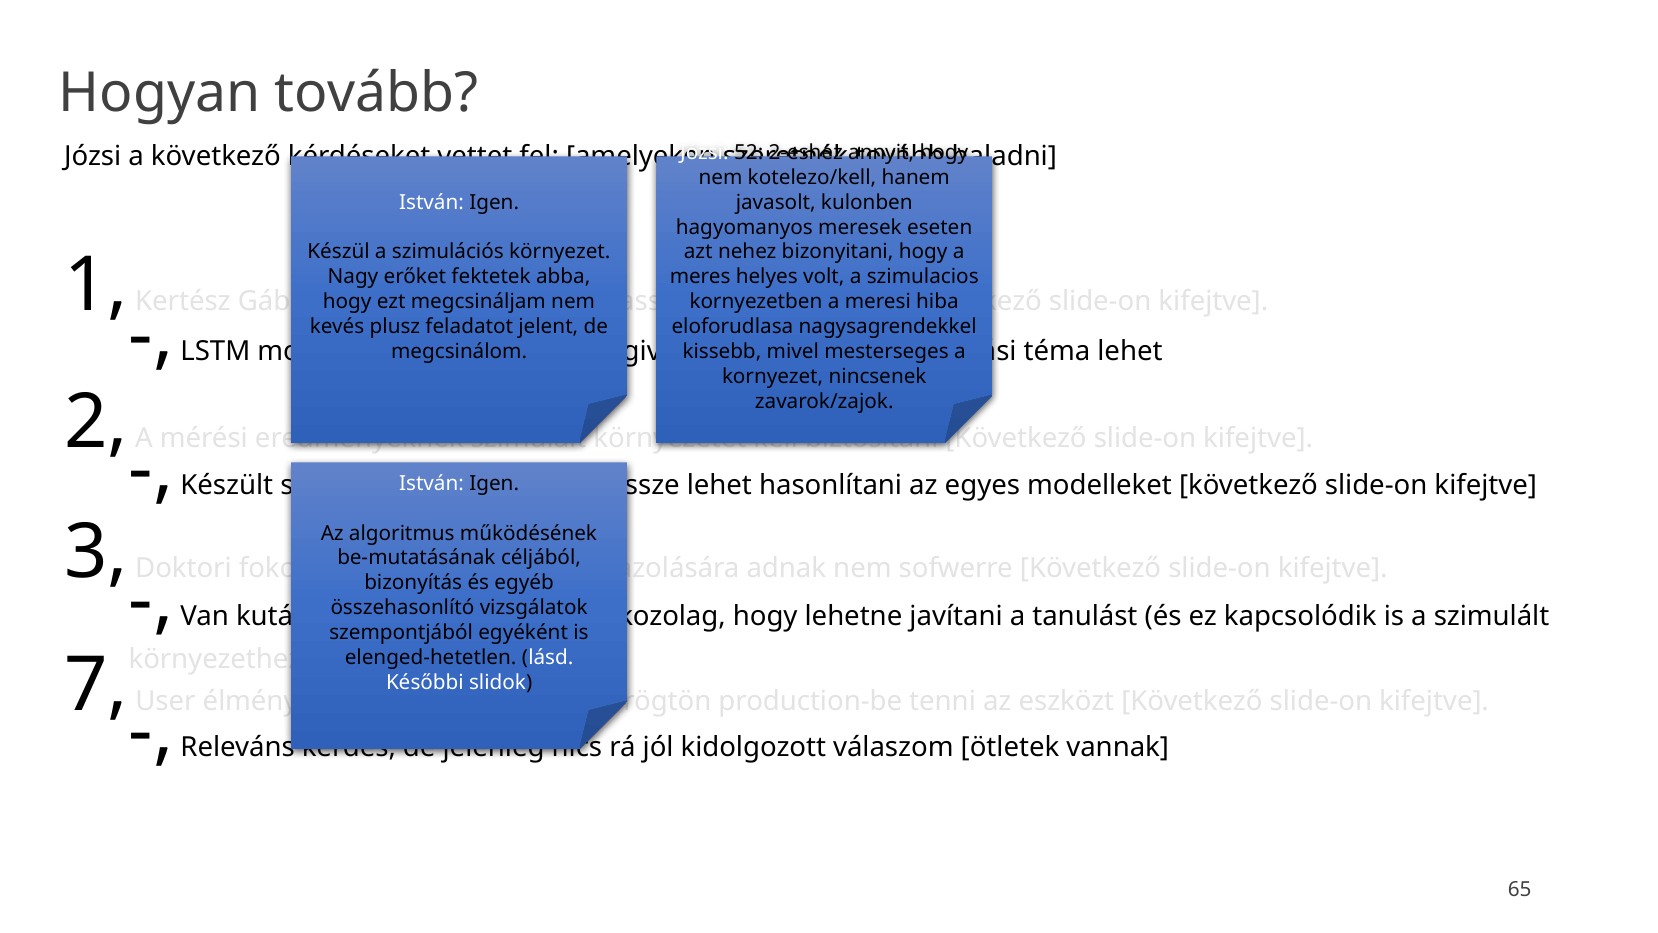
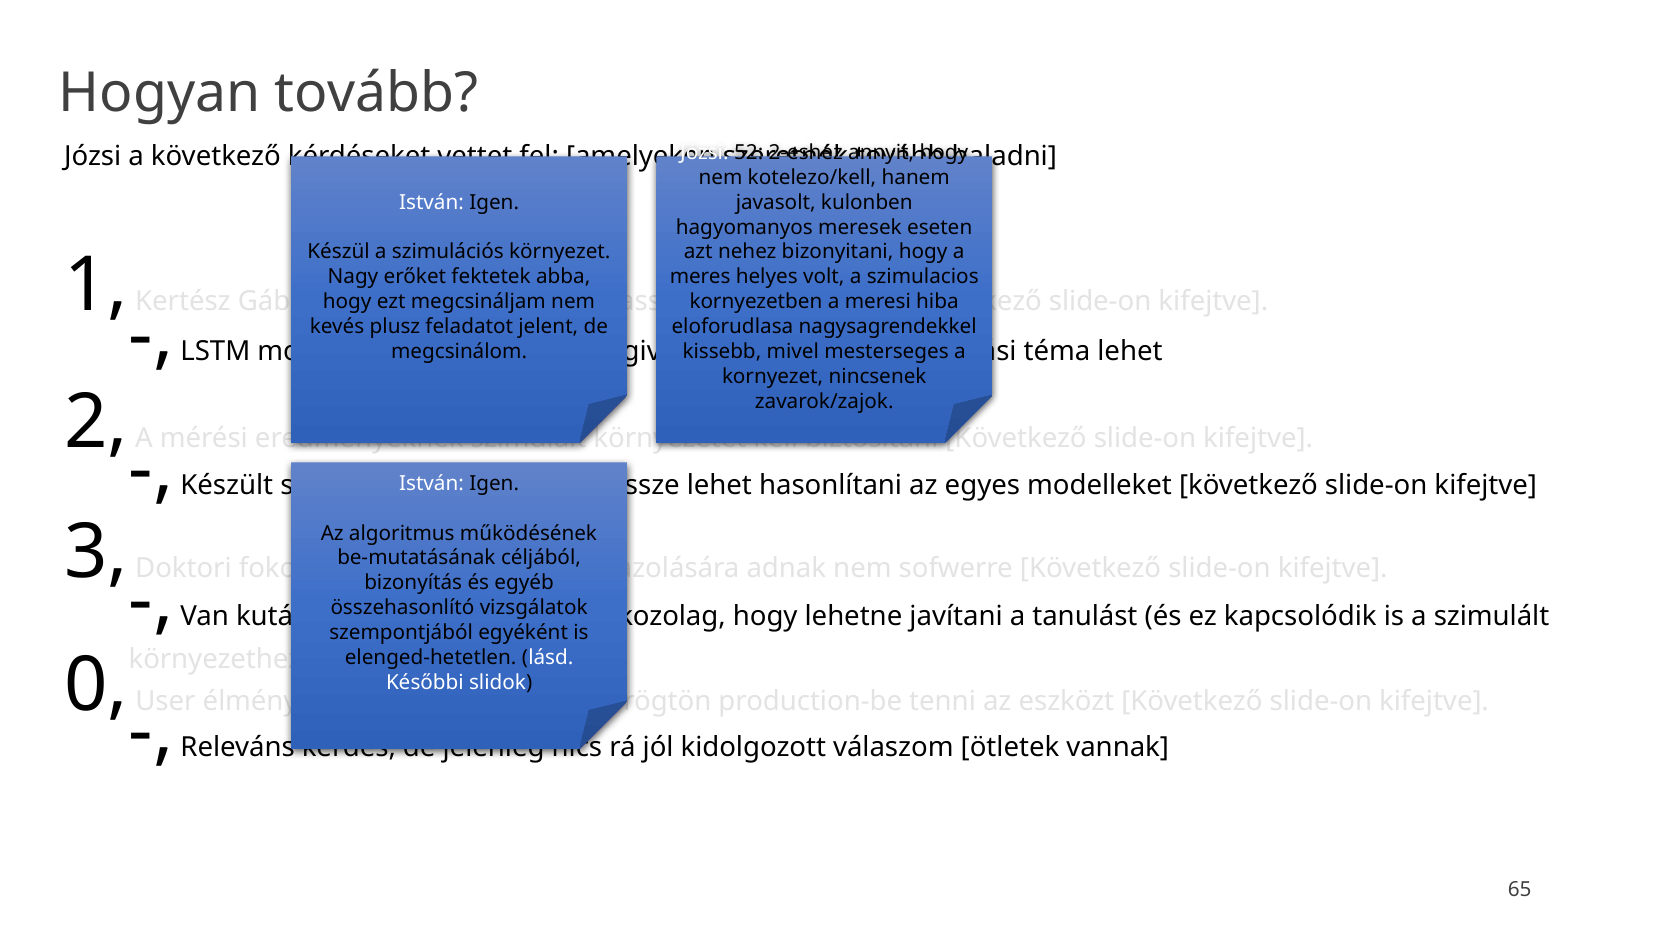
7: 7 -> 0
